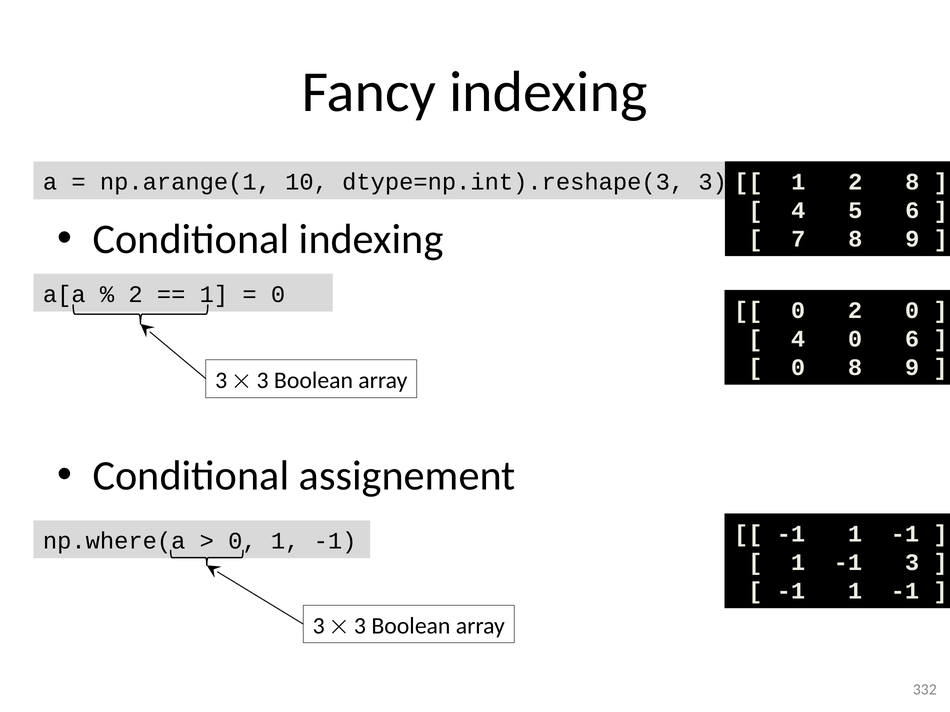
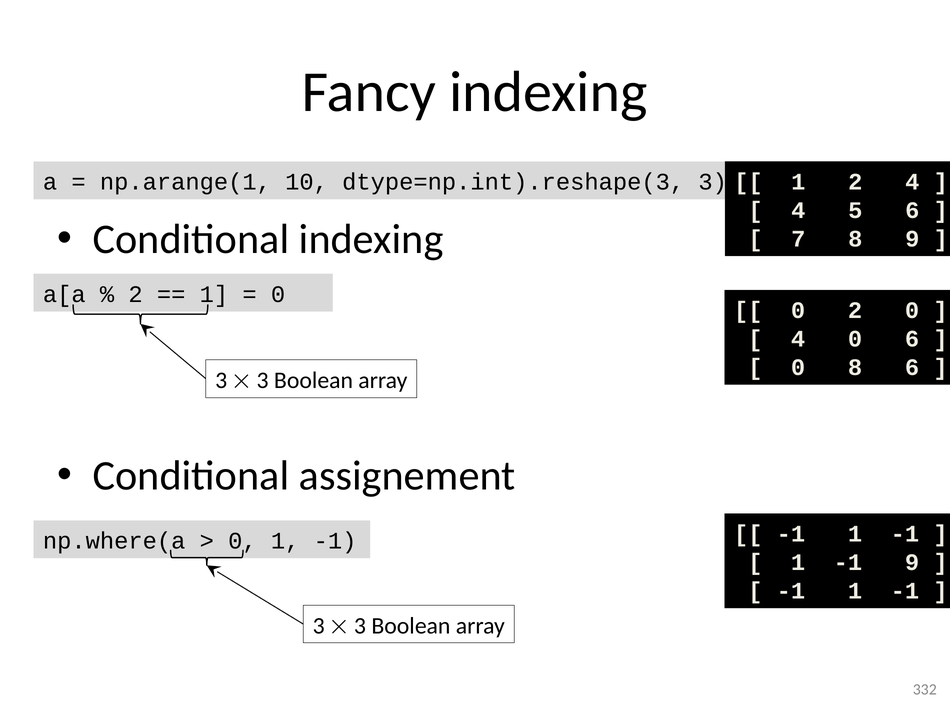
2 8: 8 -> 4
0 8 9: 9 -> 6
3 at (912, 563): 3 -> 9
